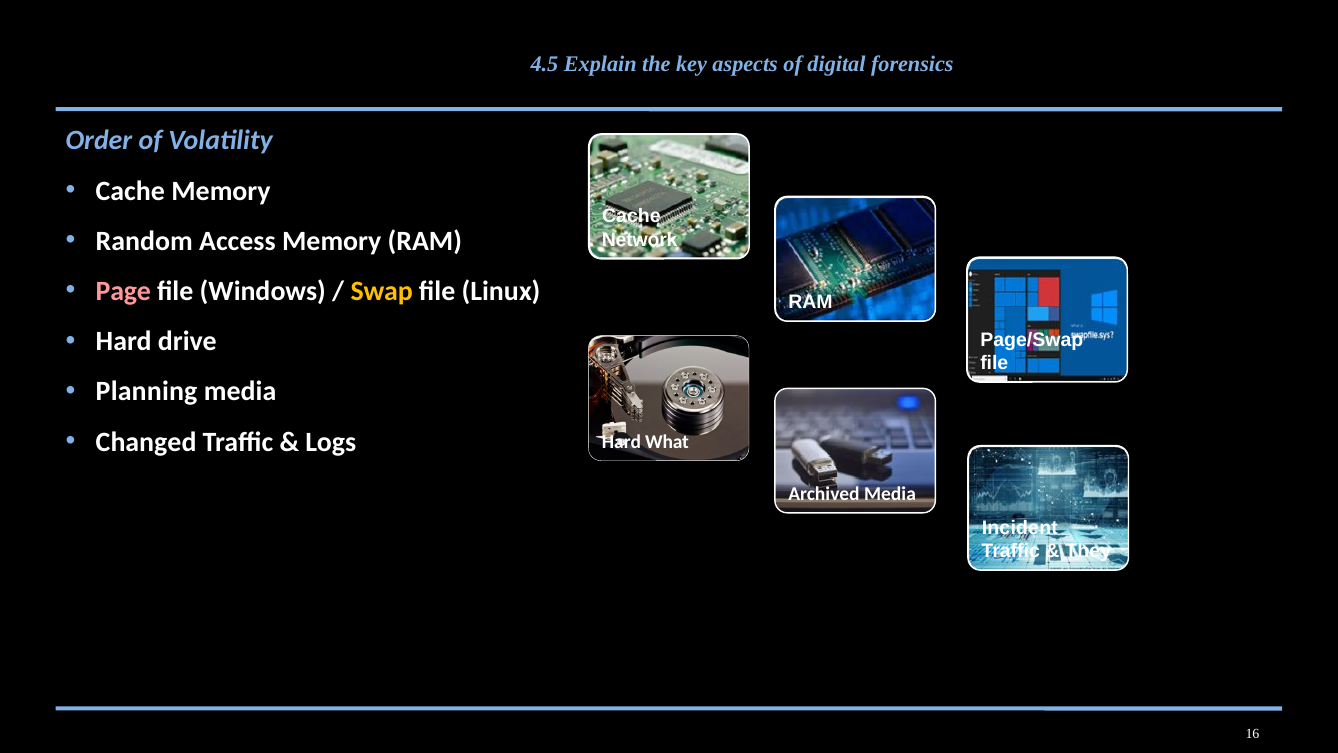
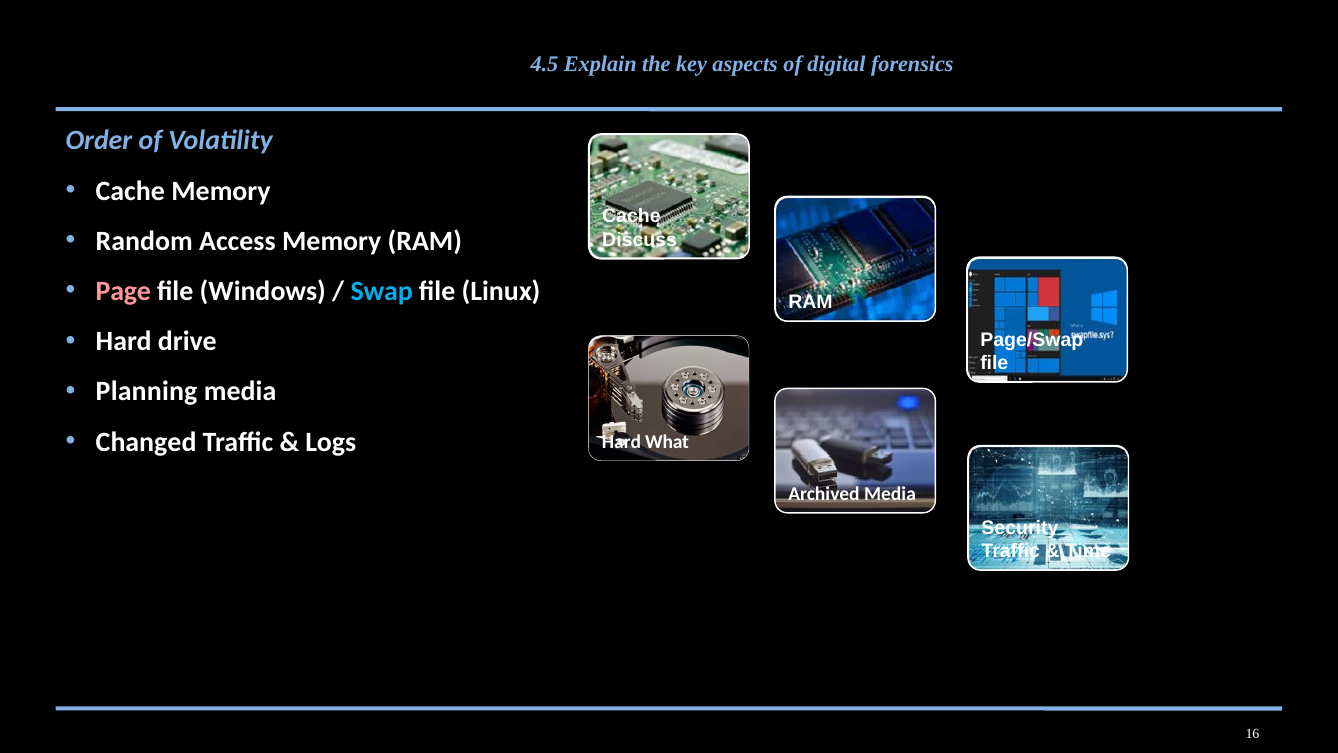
Network: Network -> Discuss
Swap colour: yellow -> light blue
Incident: Incident -> Security
They: They -> Time
